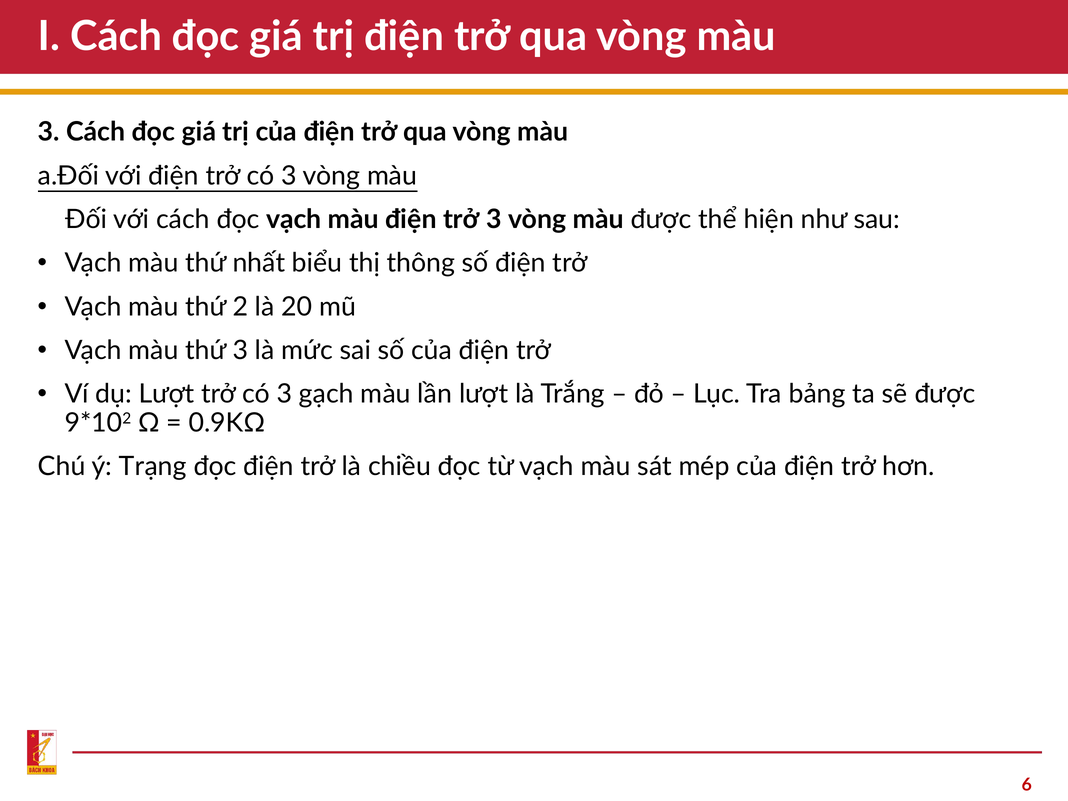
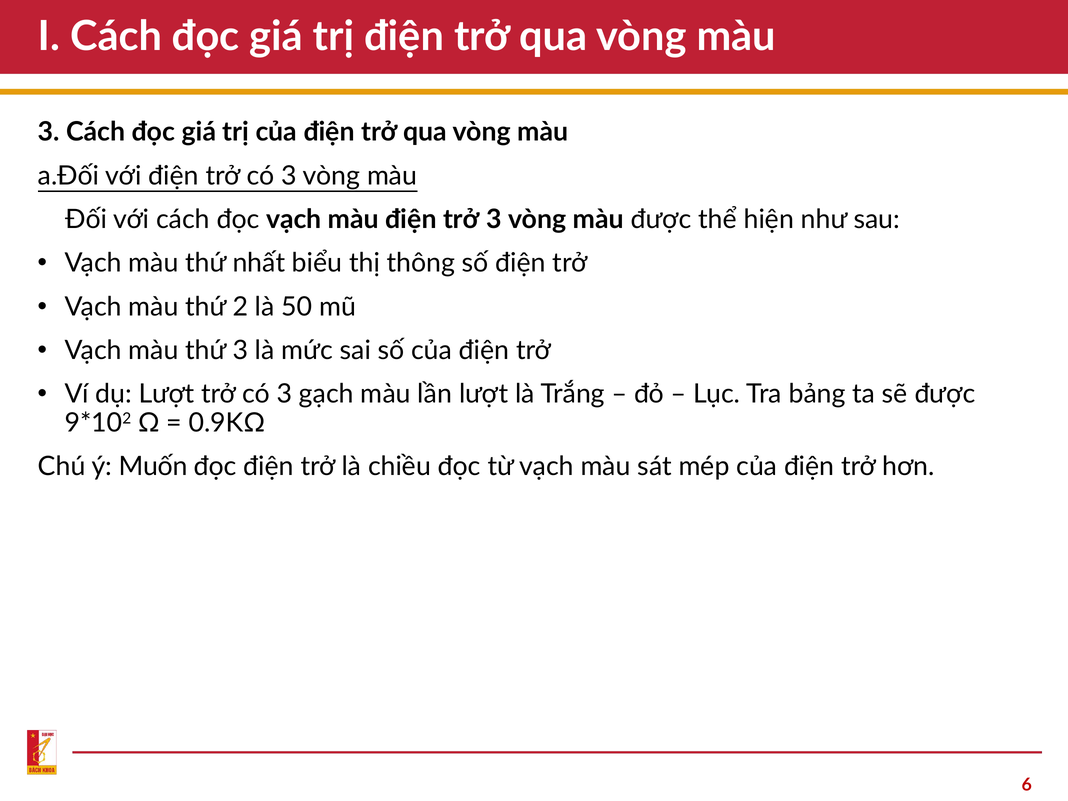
20: 20 -> 50
Trạng: Trạng -> Muốn
